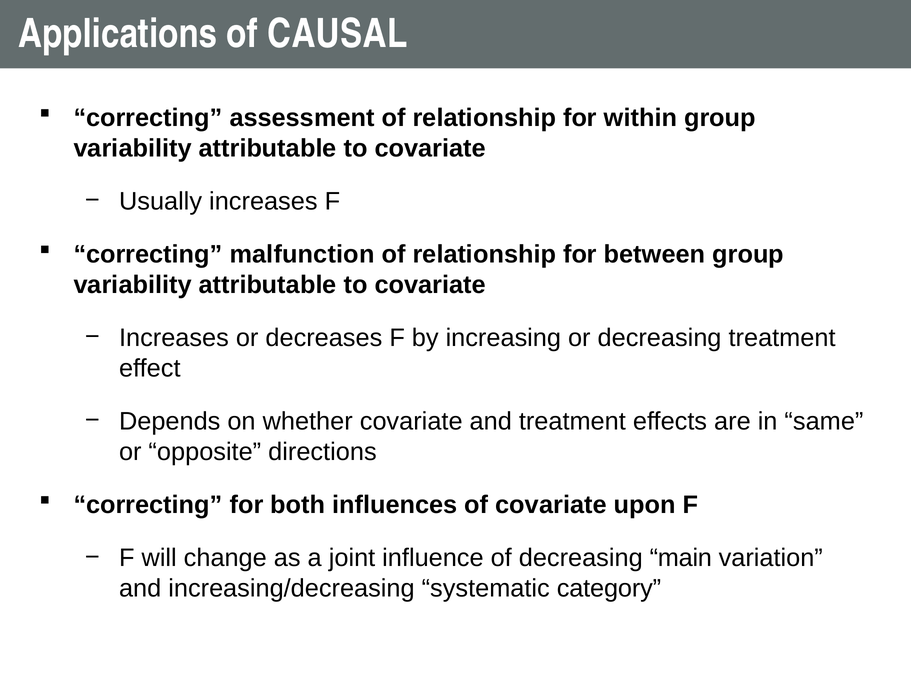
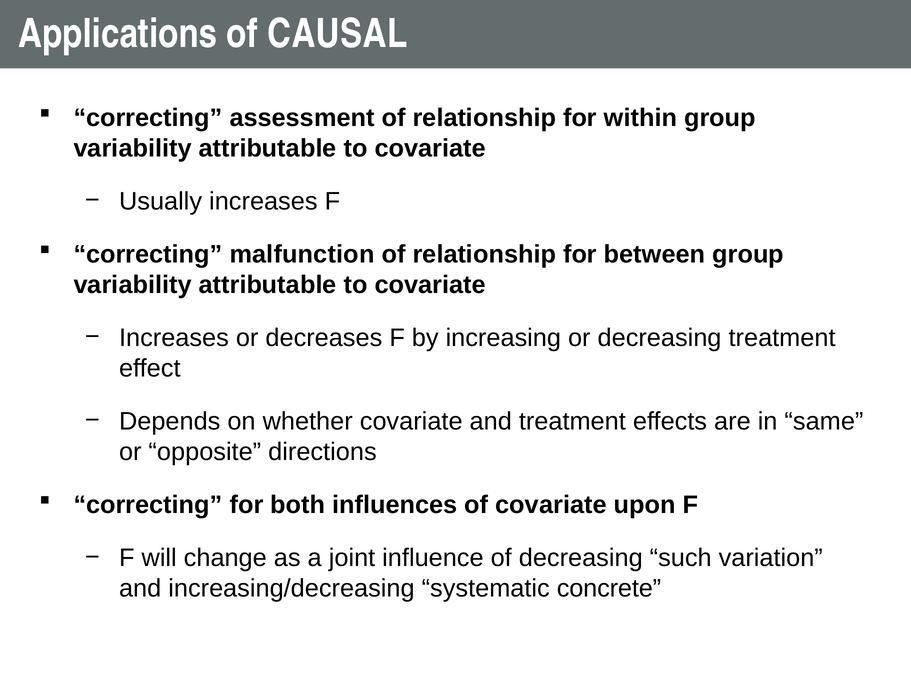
main: main -> such
category: category -> concrete
